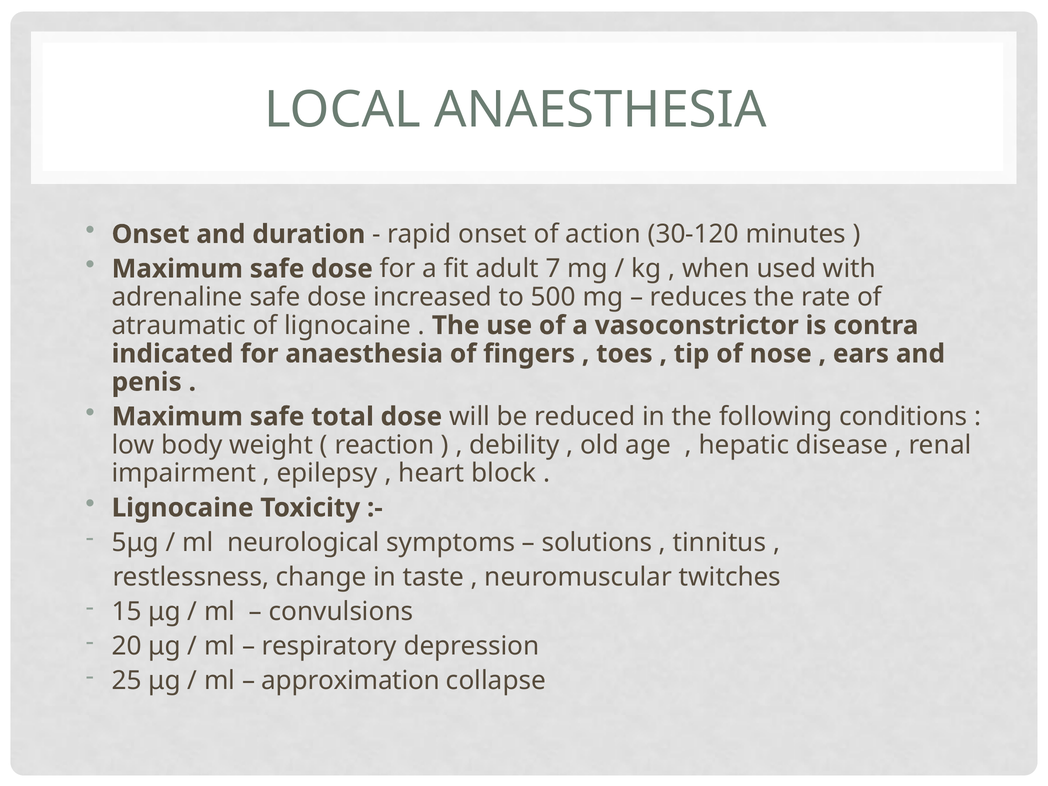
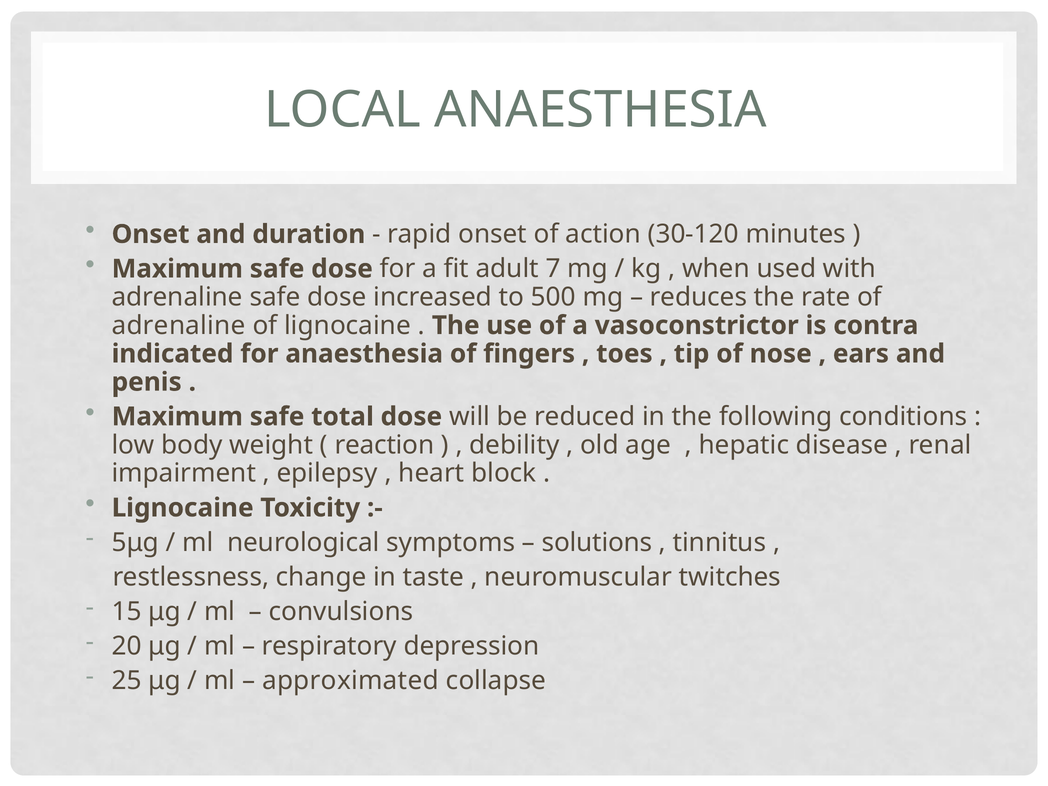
atraumatic at (179, 325): atraumatic -> adrenaline
approximation: approximation -> approximated
